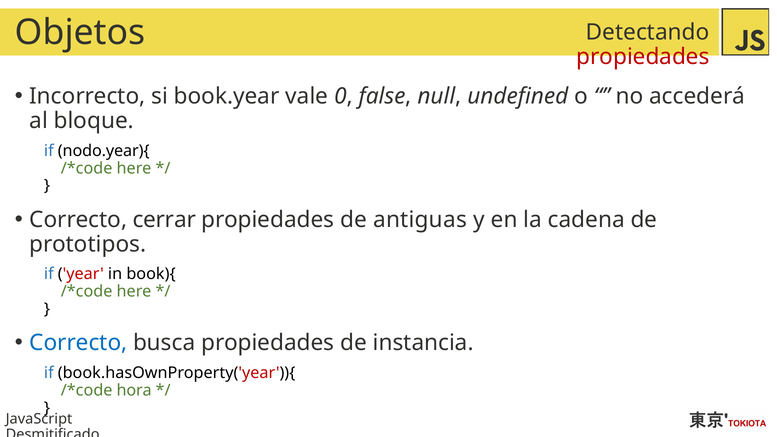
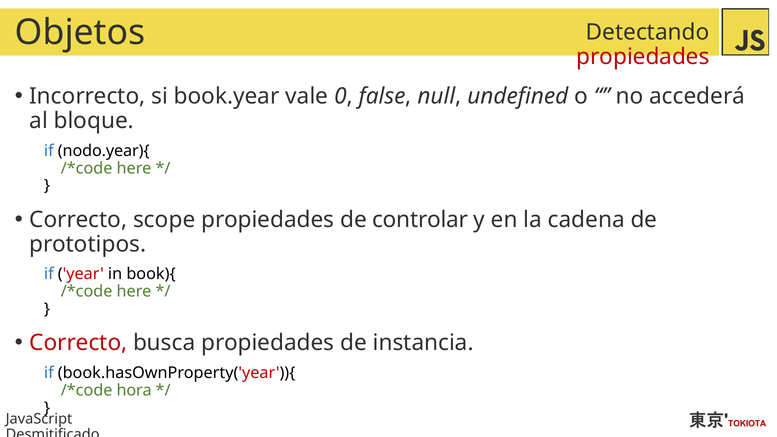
cerrar: cerrar -> scope
antiguas: antiguas -> controlar
Correcto at (78, 343) colour: blue -> red
